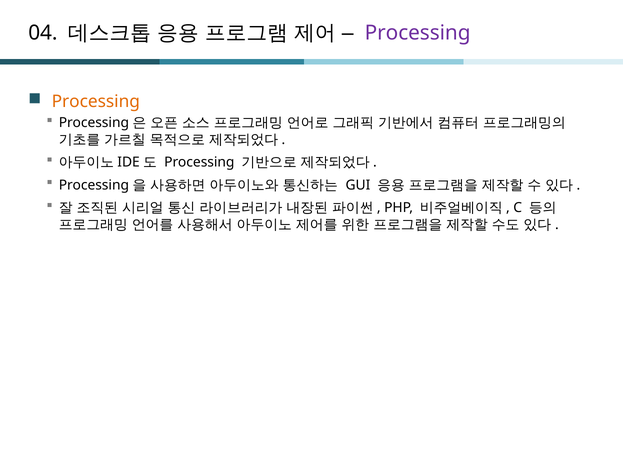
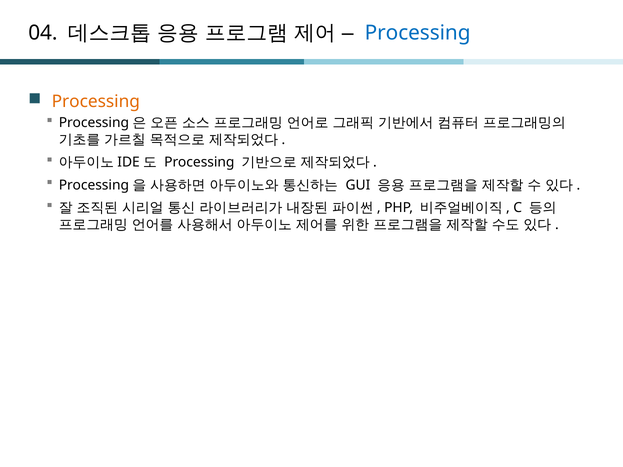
Processing at (418, 33) colour: purple -> blue
